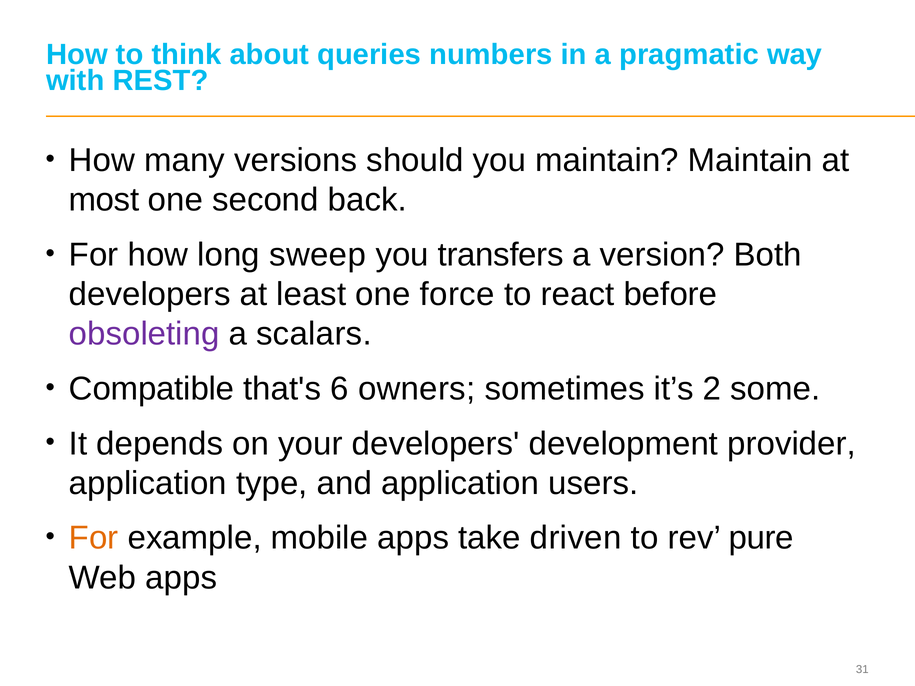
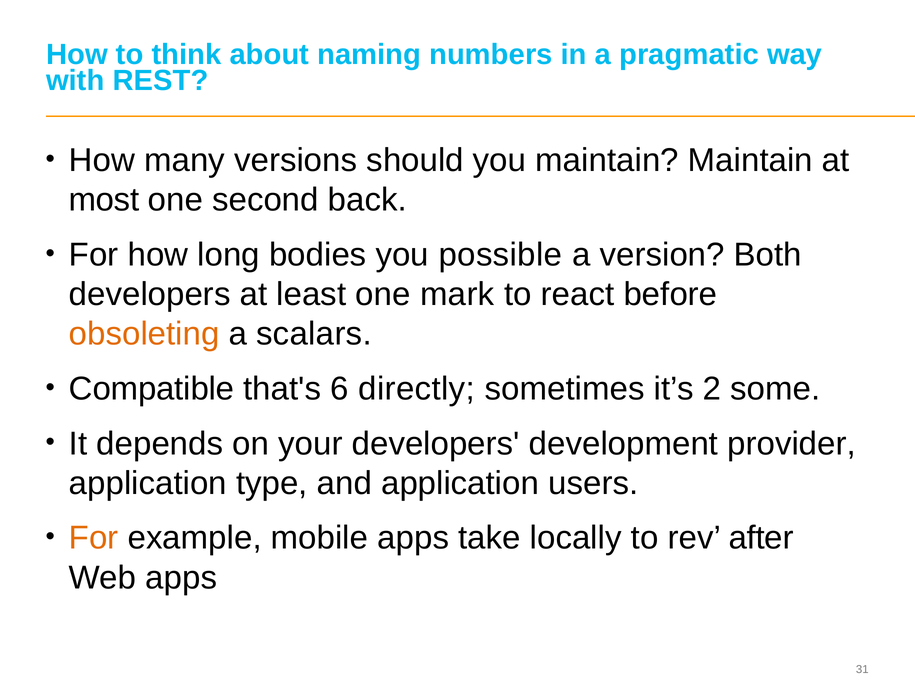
queries: queries -> naming
sweep: sweep -> bodies
transfers: transfers -> possible
force: force -> mark
obsoleting colour: purple -> orange
owners: owners -> directly
driven: driven -> locally
pure: pure -> after
